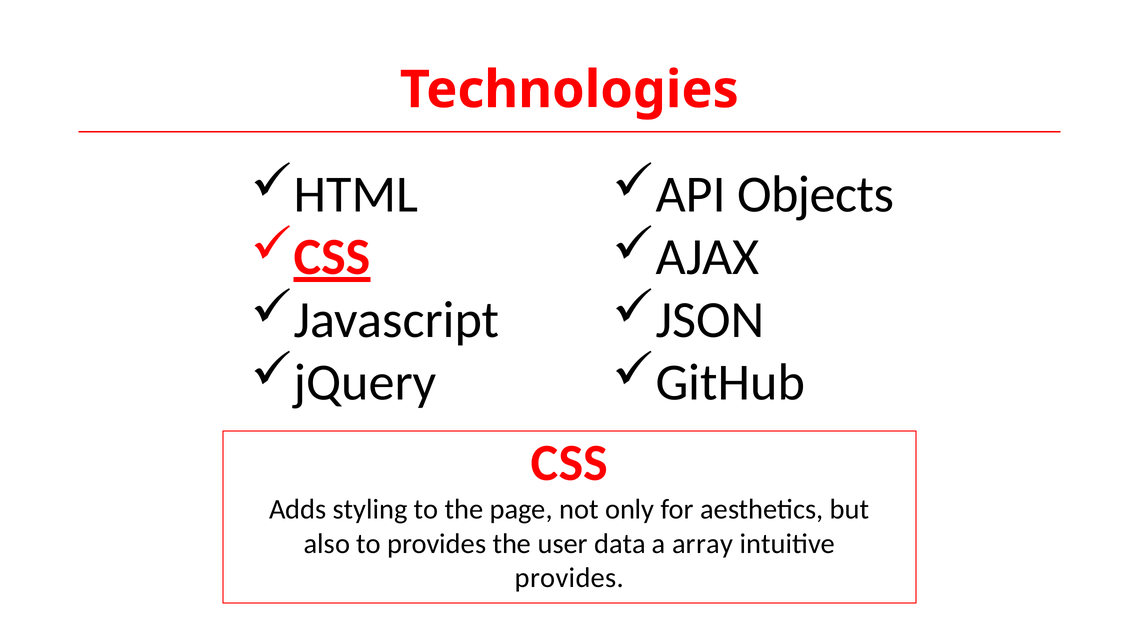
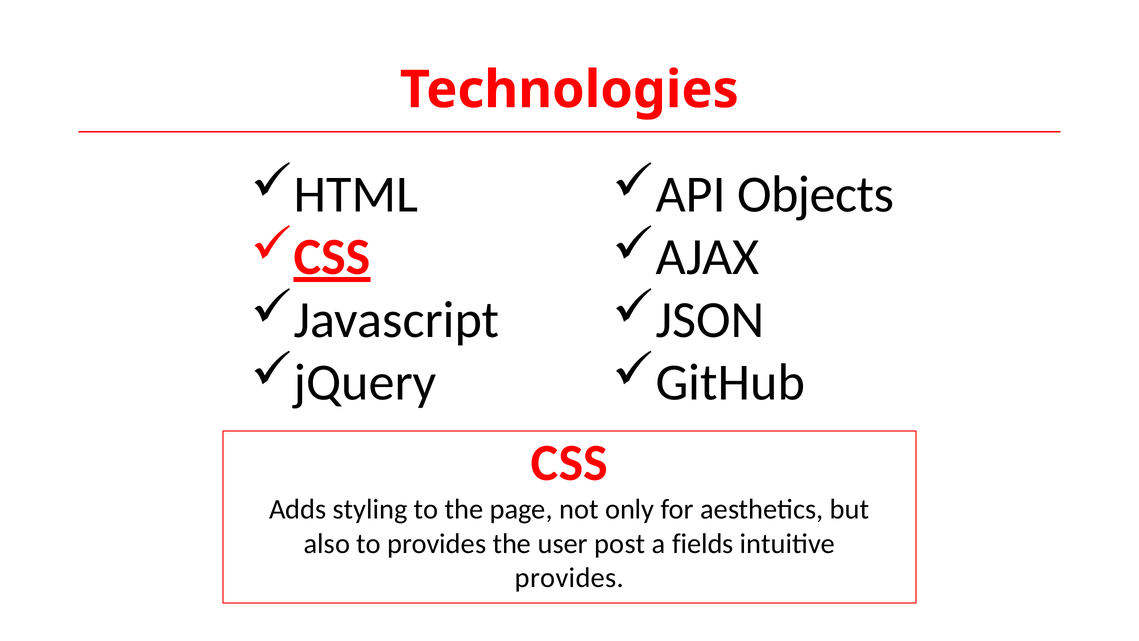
data: data -> post
array: array -> fields
